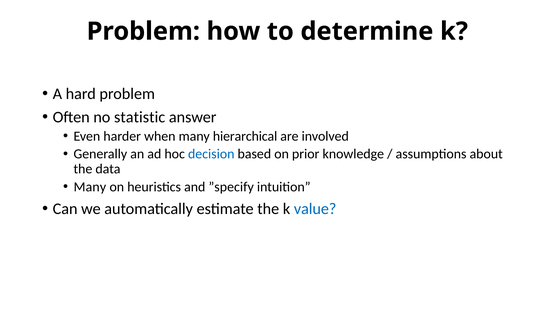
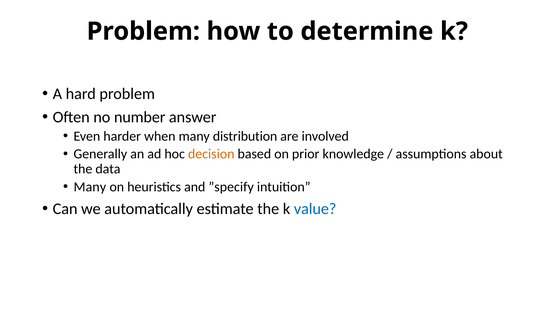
statistic: statistic -> number
hierarchical: hierarchical -> distribution
decision colour: blue -> orange
